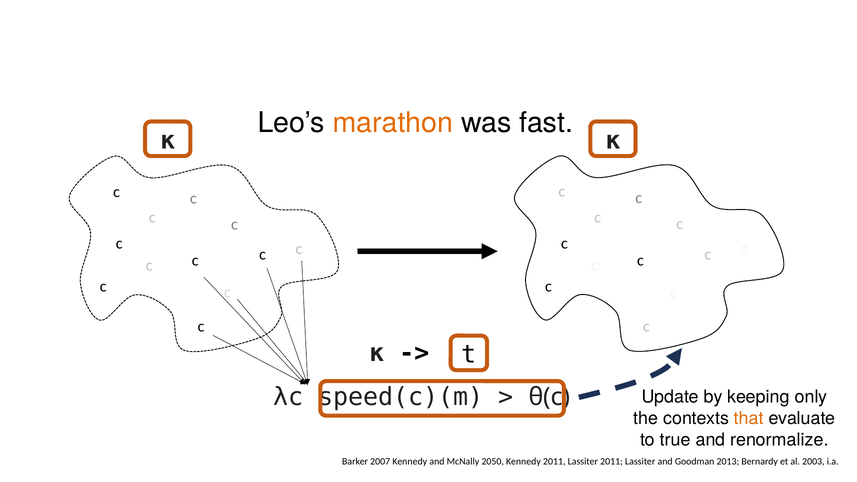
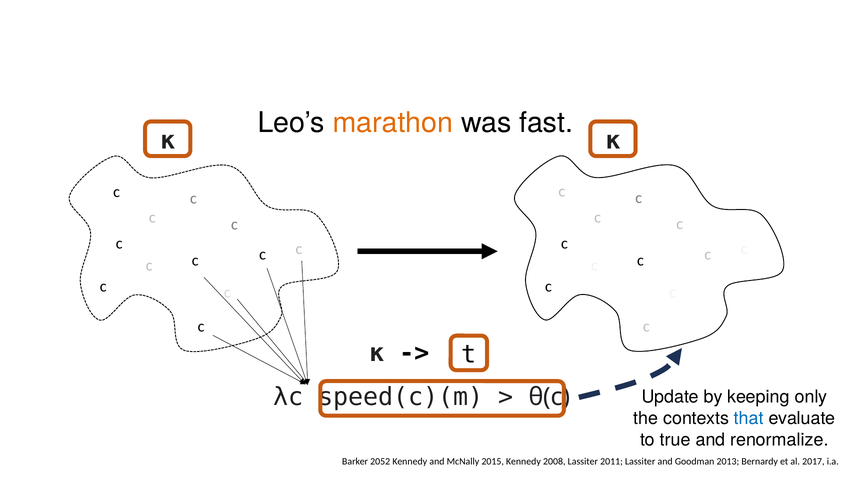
that colour: orange -> blue
2007: 2007 -> 2052
2050: 2050 -> 2015
Kennedy 2011: 2011 -> 2008
2003: 2003 -> 2017
